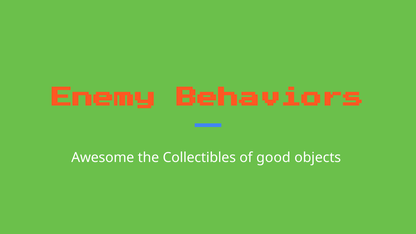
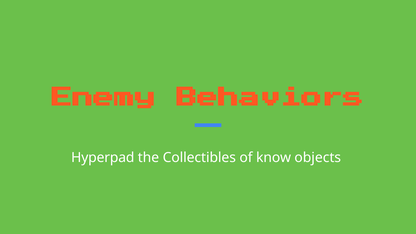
Awesome: Awesome -> Hyperpad
good: good -> know
